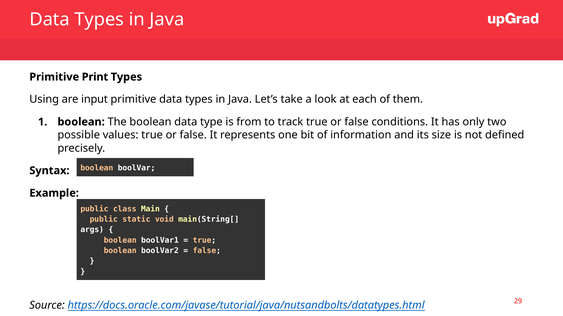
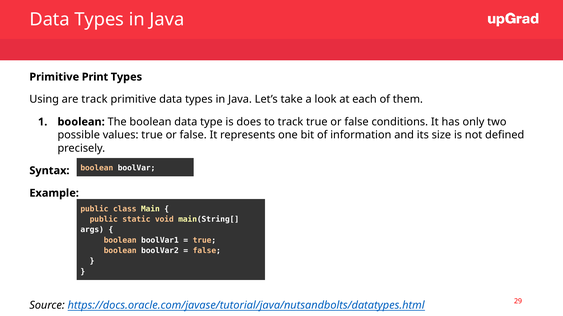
are input: input -> track
from: from -> does
